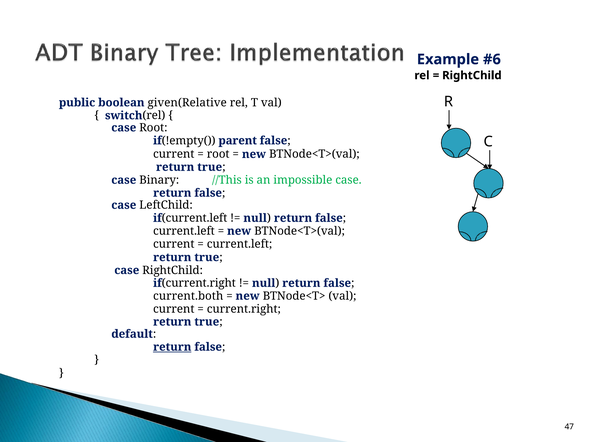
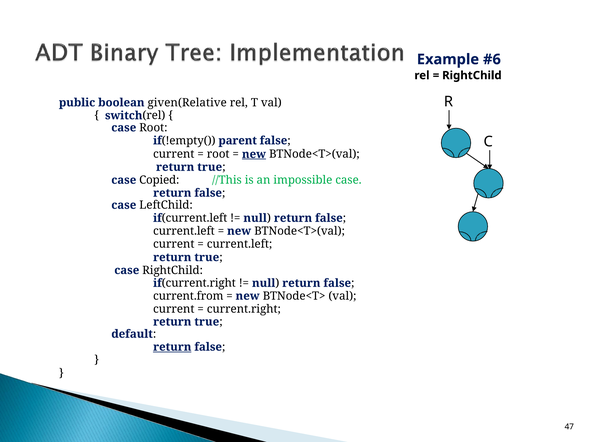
new at (254, 154) underline: none -> present
Binary: Binary -> Copied
current.both: current.both -> current.from
